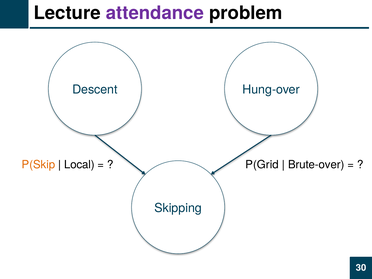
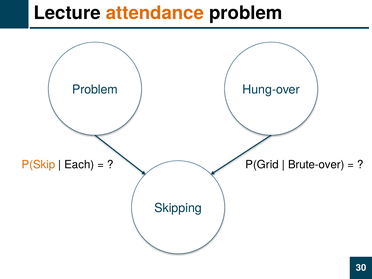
attendance colour: purple -> orange
Descent at (95, 89): Descent -> Problem
Local: Local -> Each
